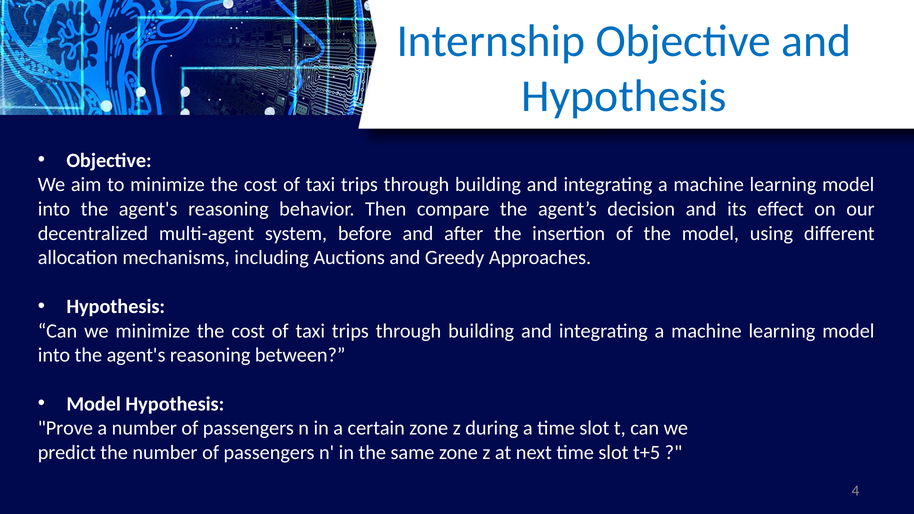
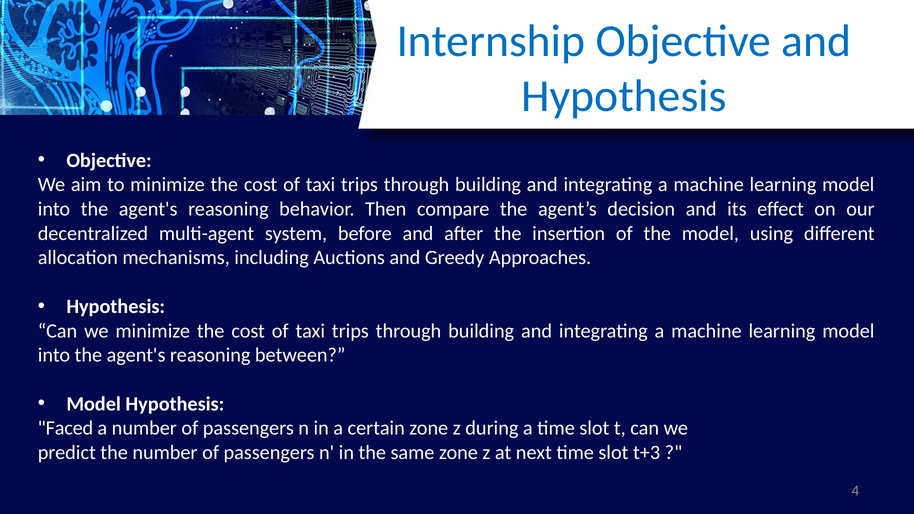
Prove: Prove -> Faced
t+5: t+5 -> t+3
